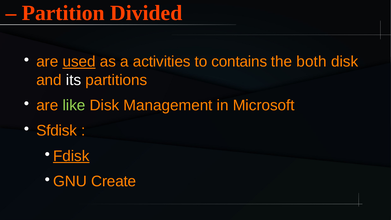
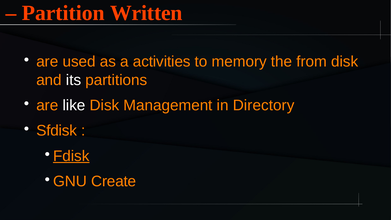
Divided: Divided -> Written
used underline: present -> none
contains: contains -> memory
both: both -> from
like colour: light green -> white
Microsoft: Microsoft -> Directory
